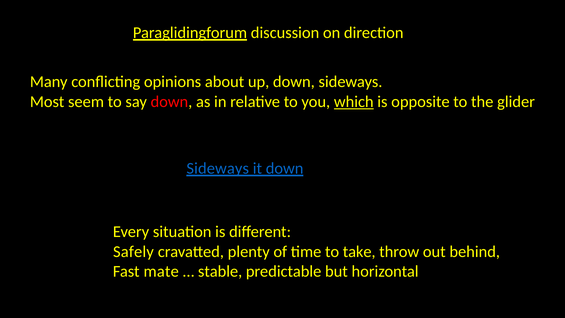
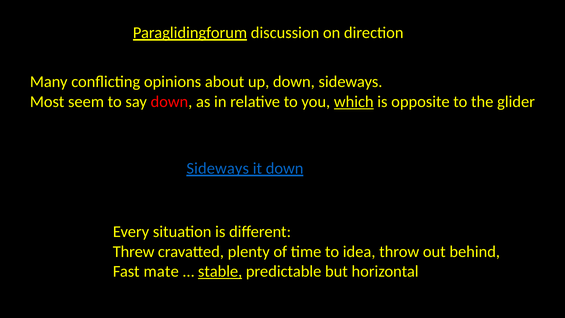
Safely: Safely -> Threw
take: take -> idea
stable underline: none -> present
